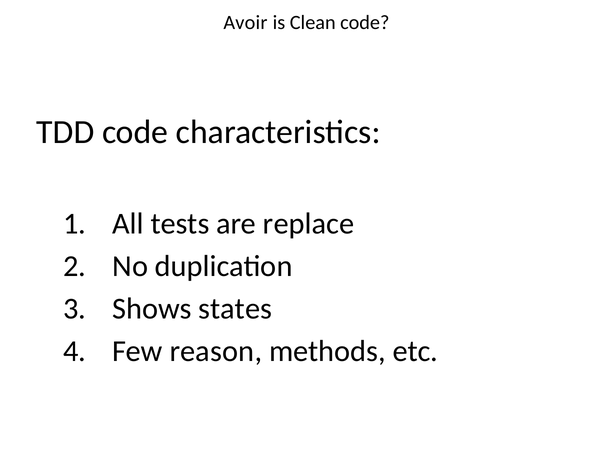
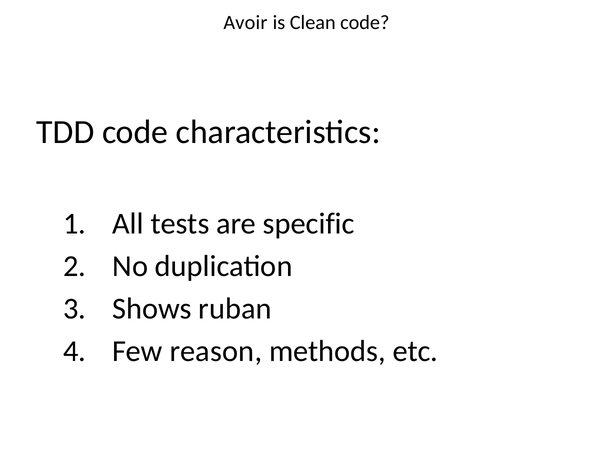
replace: replace -> specific
states: states -> ruban
